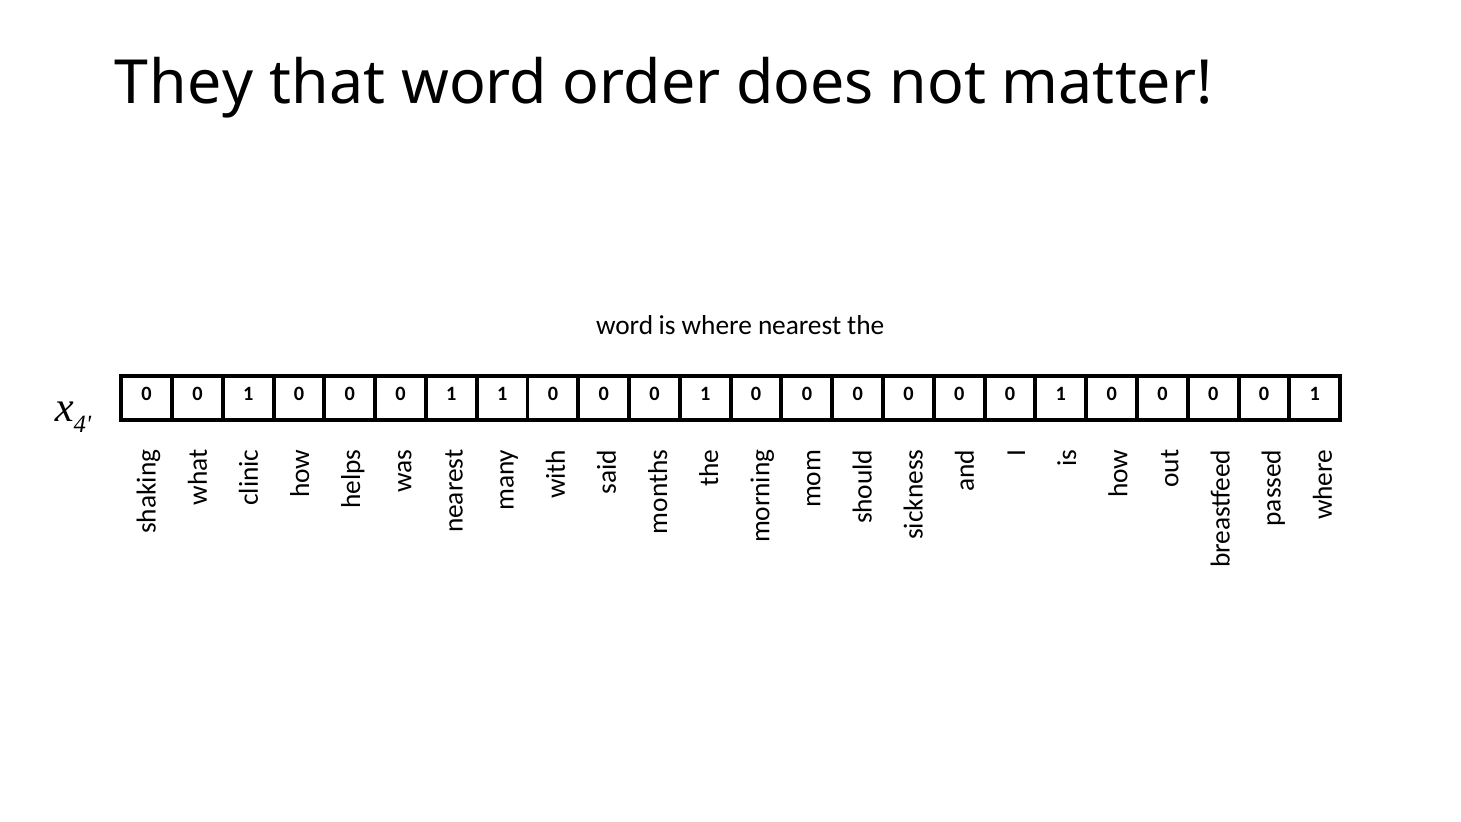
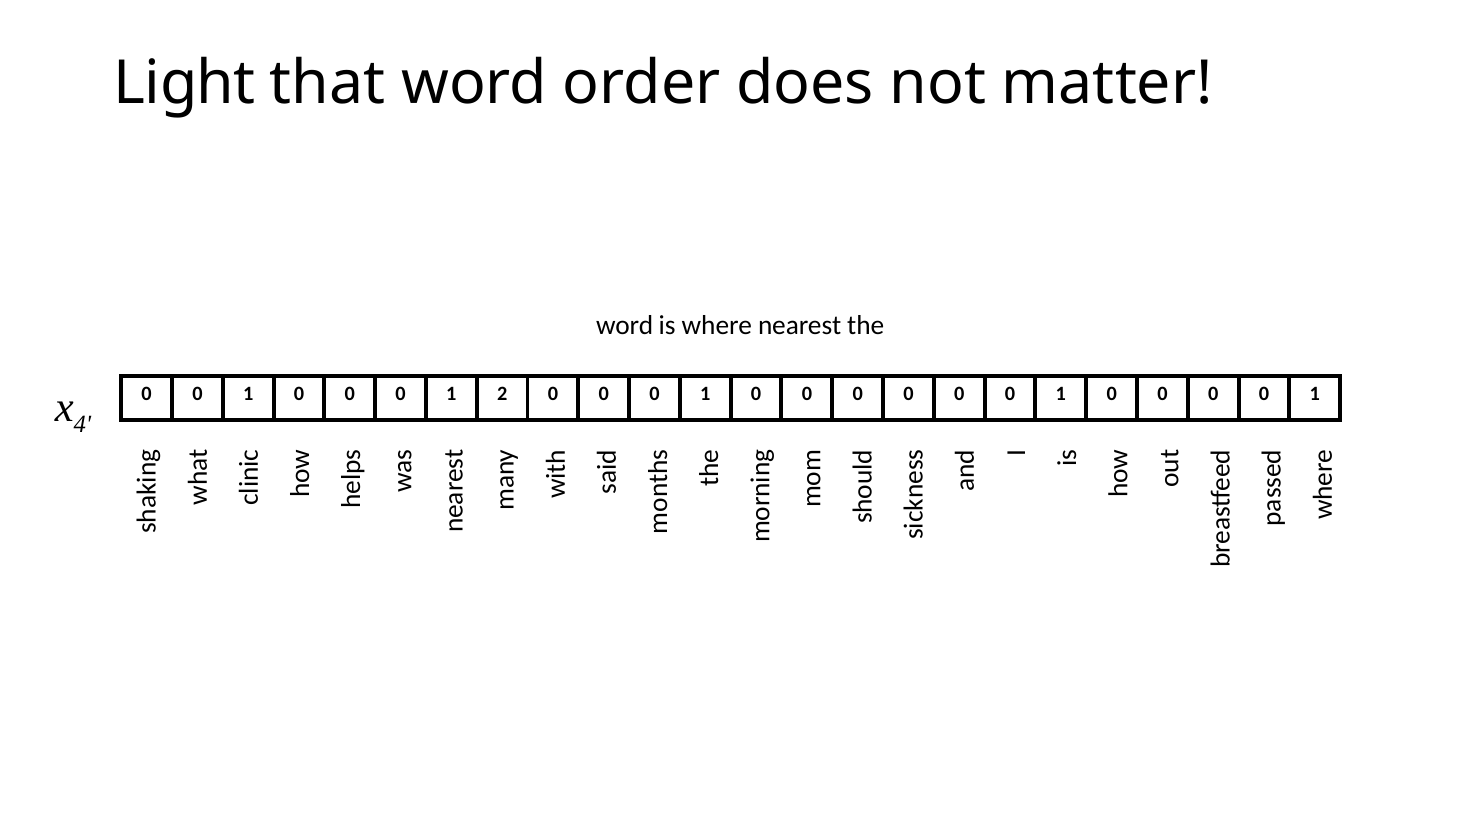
They: They -> Light
1 1: 1 -> 2
